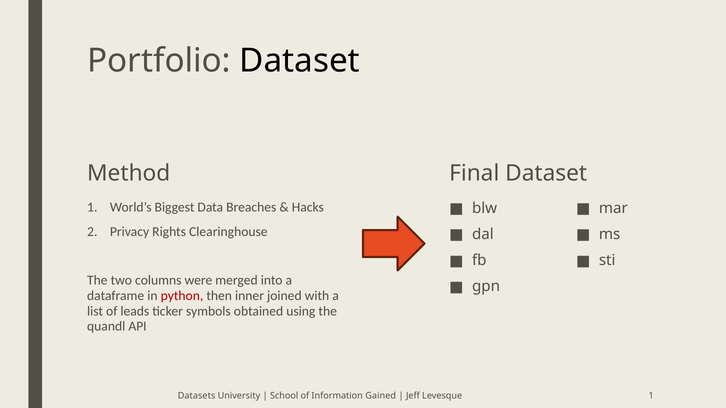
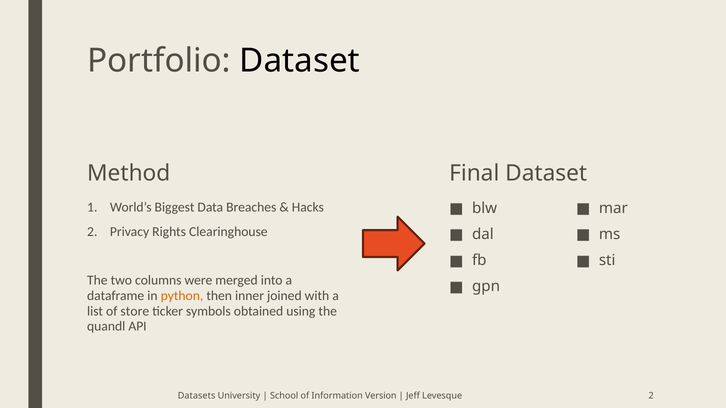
python colour: red -> orange
leads: leads -> store
Gained: Gained -> Version
Levesque 1: 1 -> 2
